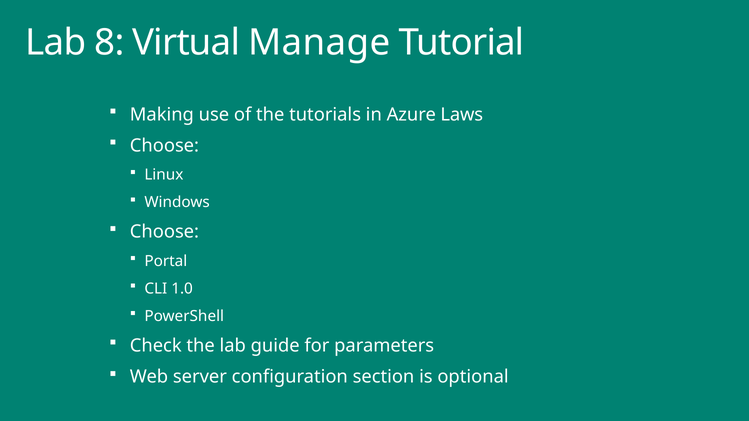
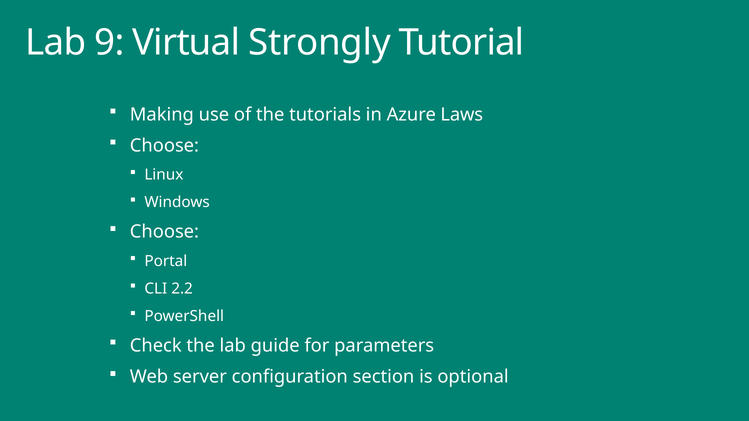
8: 8 -> 9
Manage: Manage -> Strongly
1.0: 1.0 -> 2.2
